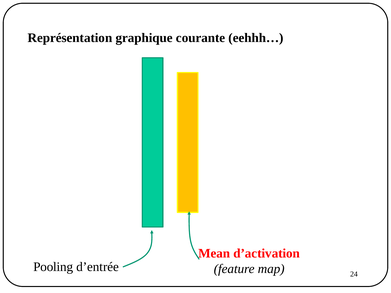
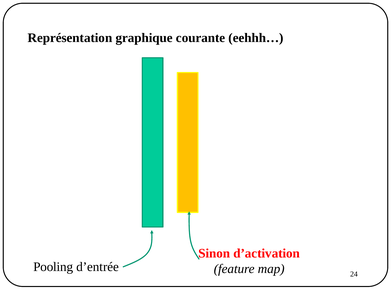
Mean: Mean -> Sinon
